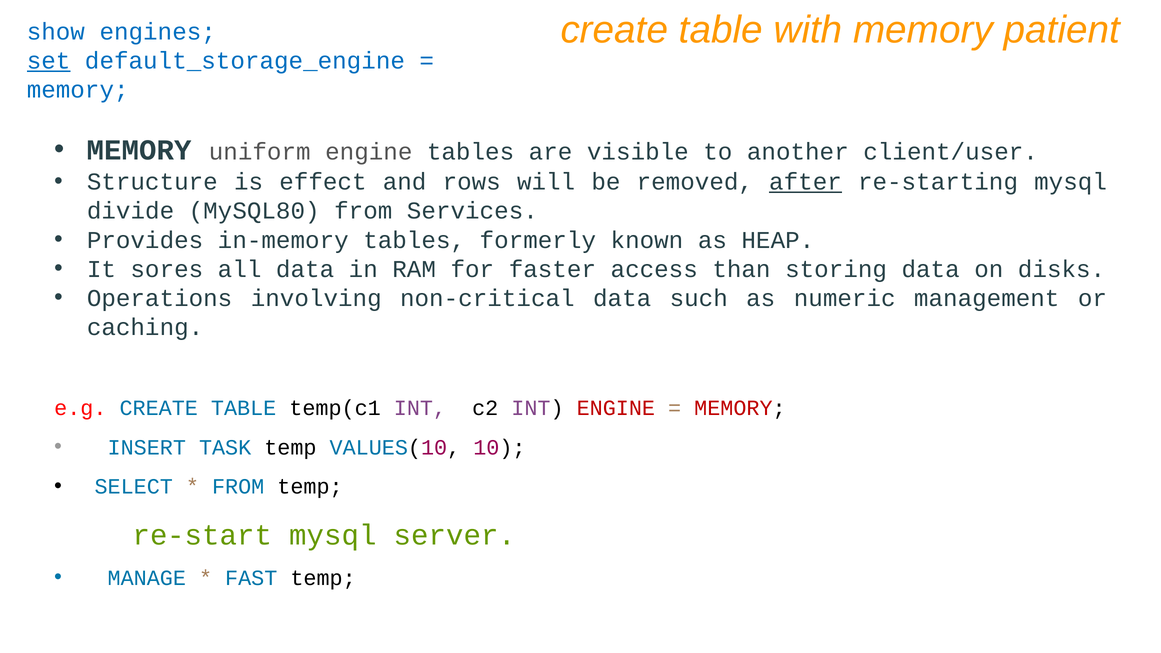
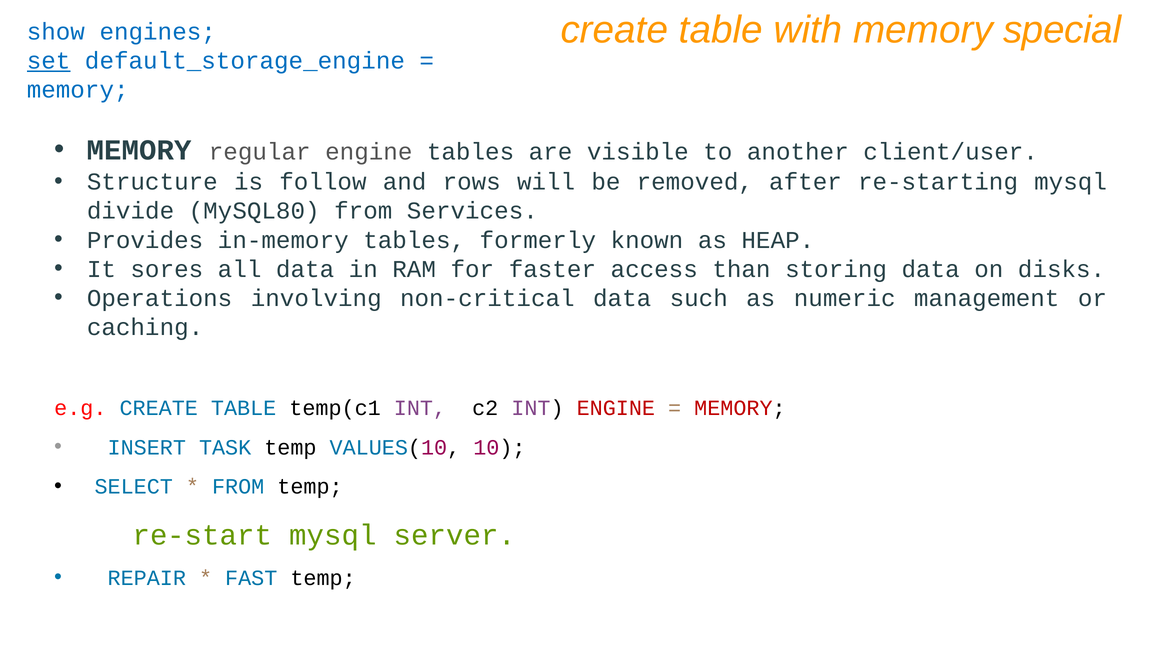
patient: patient -> special
uniform: uniform -> regular
effect: effect -> follow
after underline: present -> none
MANAGE: MANAGE -> REPAIR
